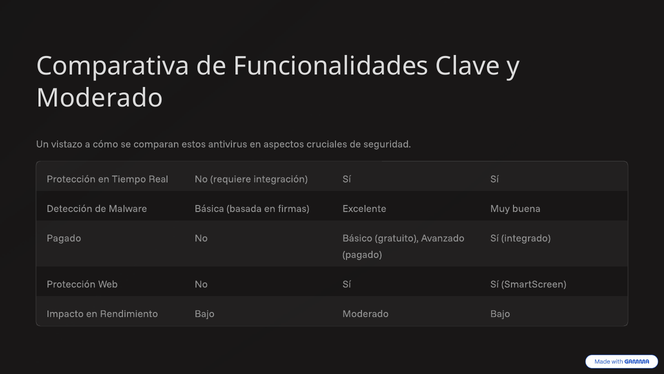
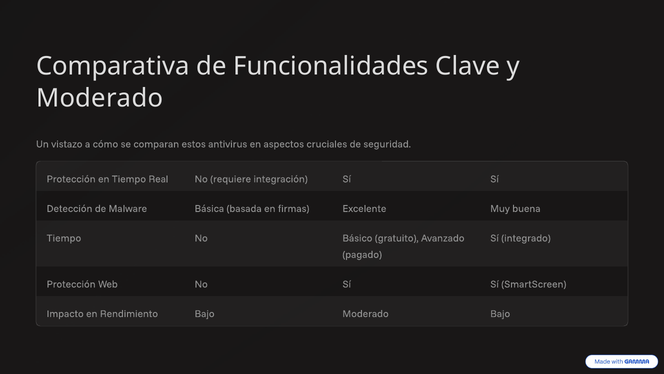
Pagado at (64, 238): Pagado -> Tiempo
